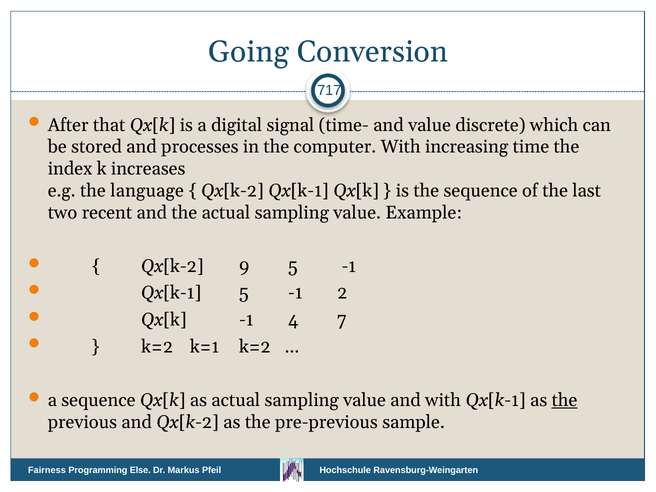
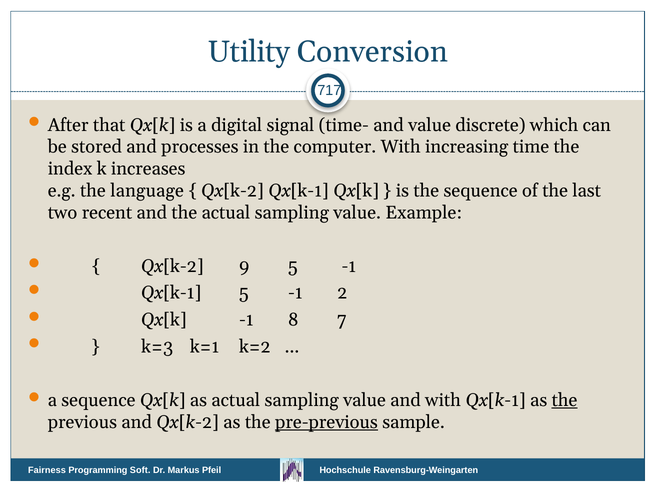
Going: Going -> Utility
4: 4 -> 8
k=2 at (157, 347): k=2 -> k=3
pre-previous underline: none -> present
Else: Else -> Soft
